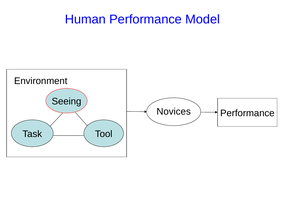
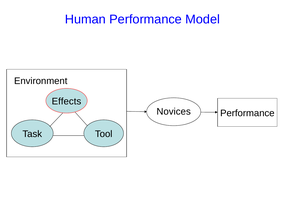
Seeing: Seeing -> Effects
